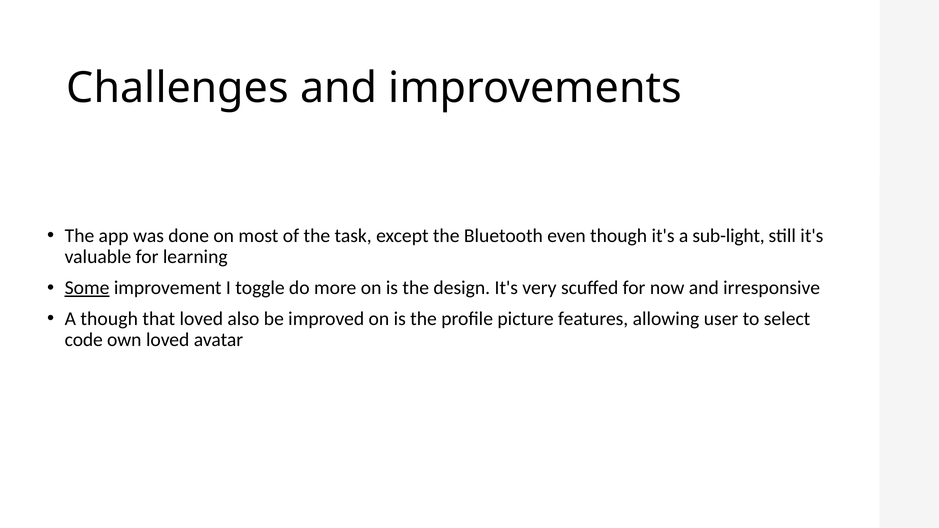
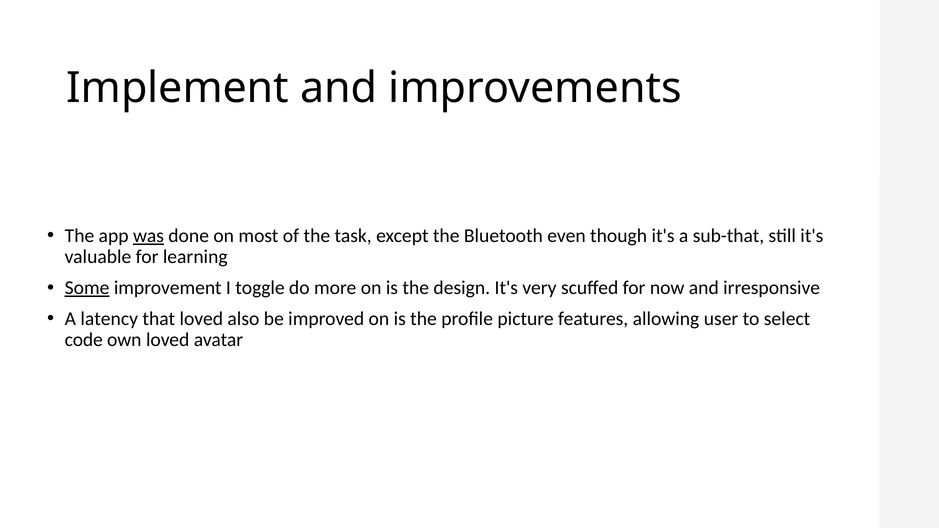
Challenges: Challenges -> Implement
was underline: none -> present
sub-light: sub-light -> sub-that
A though: though -> latency
